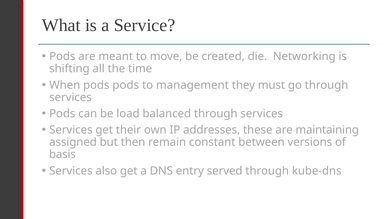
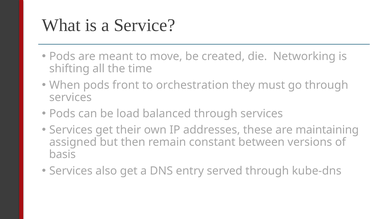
pods pods: pods -> front
management: management -> orchestration
